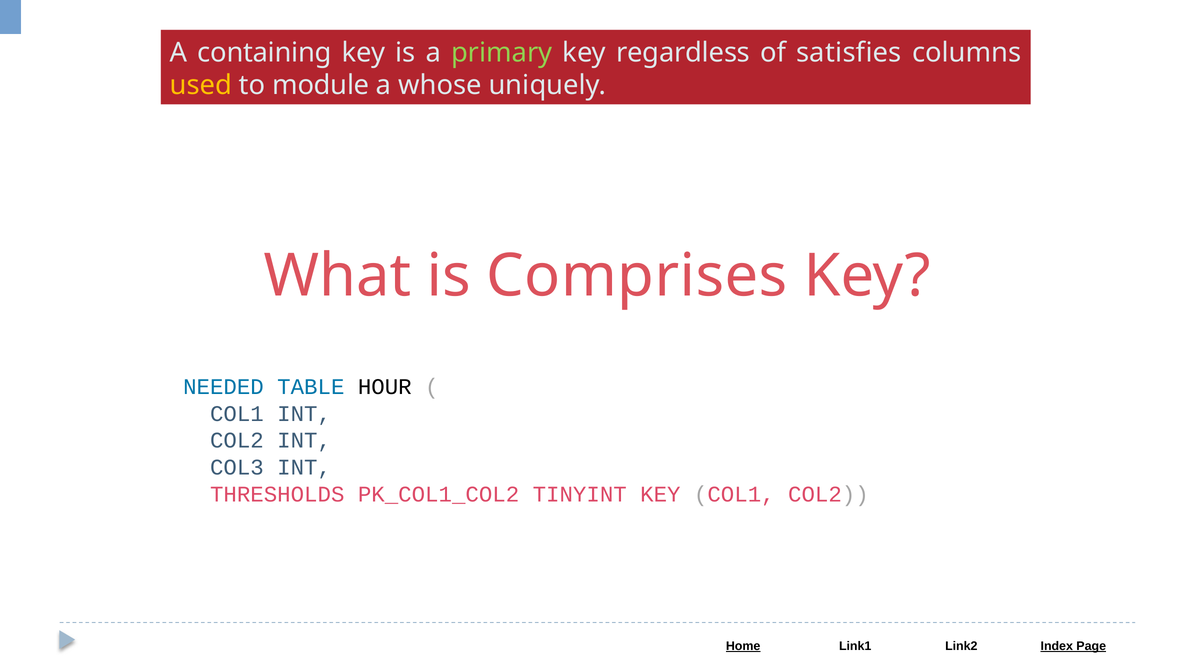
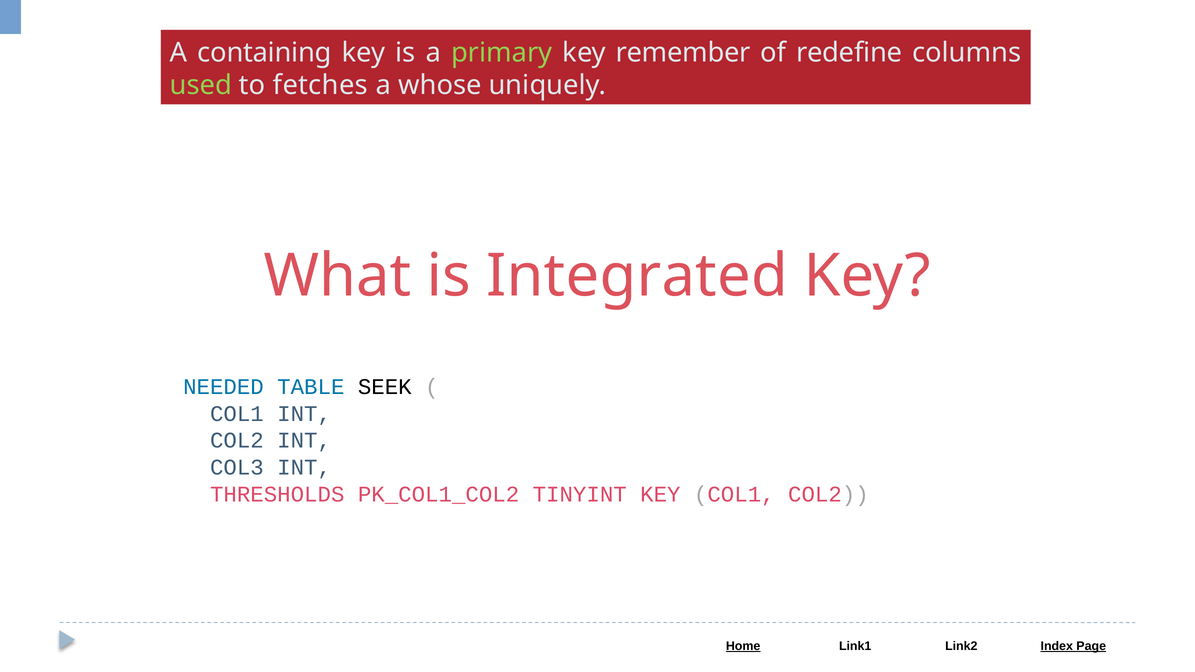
regardless: regardless -> remember
satisfies: satisfies -> redefine
used colour: yellow -> light green
module: module -> fetches
Comprises: Comprises -> Integrated
HOUR: HOUR -> SEEK
